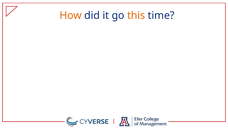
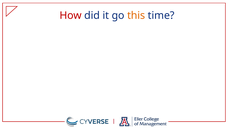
How colour: orange -> red
